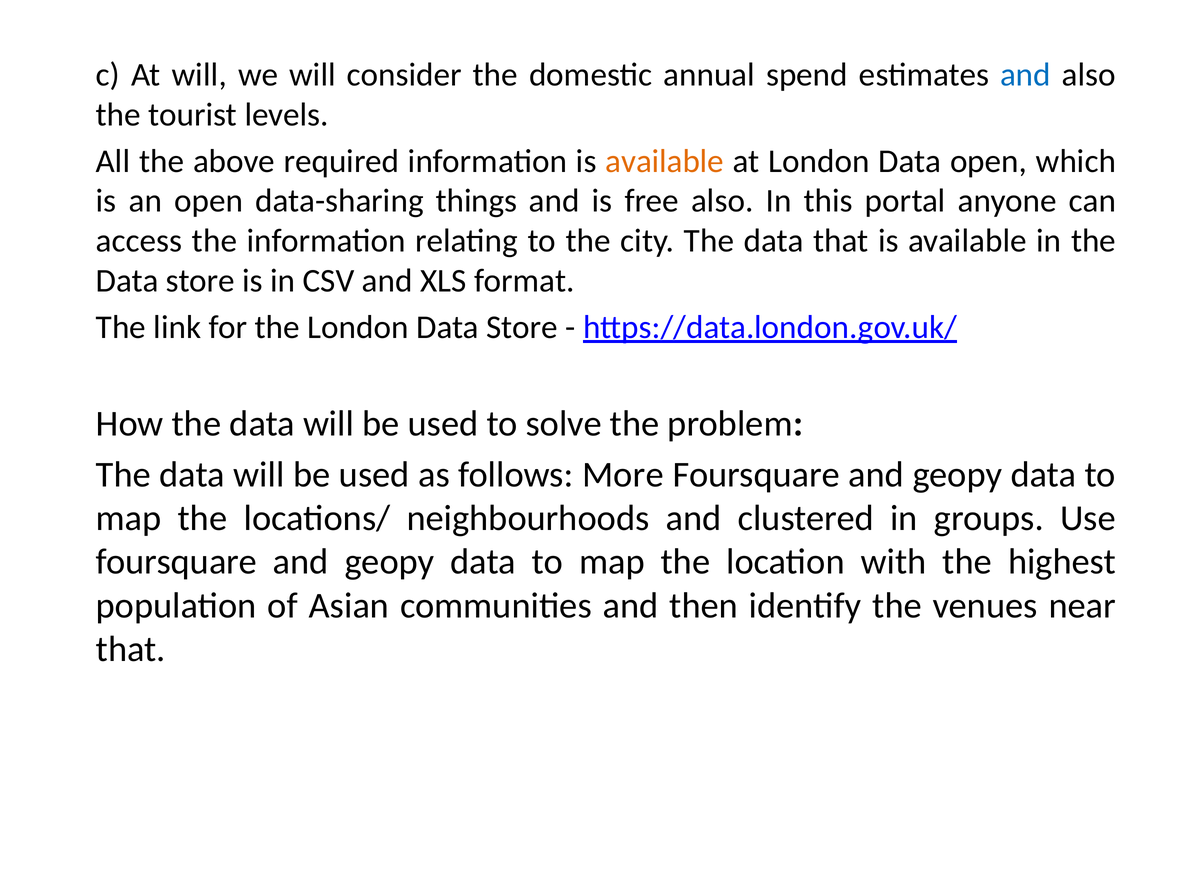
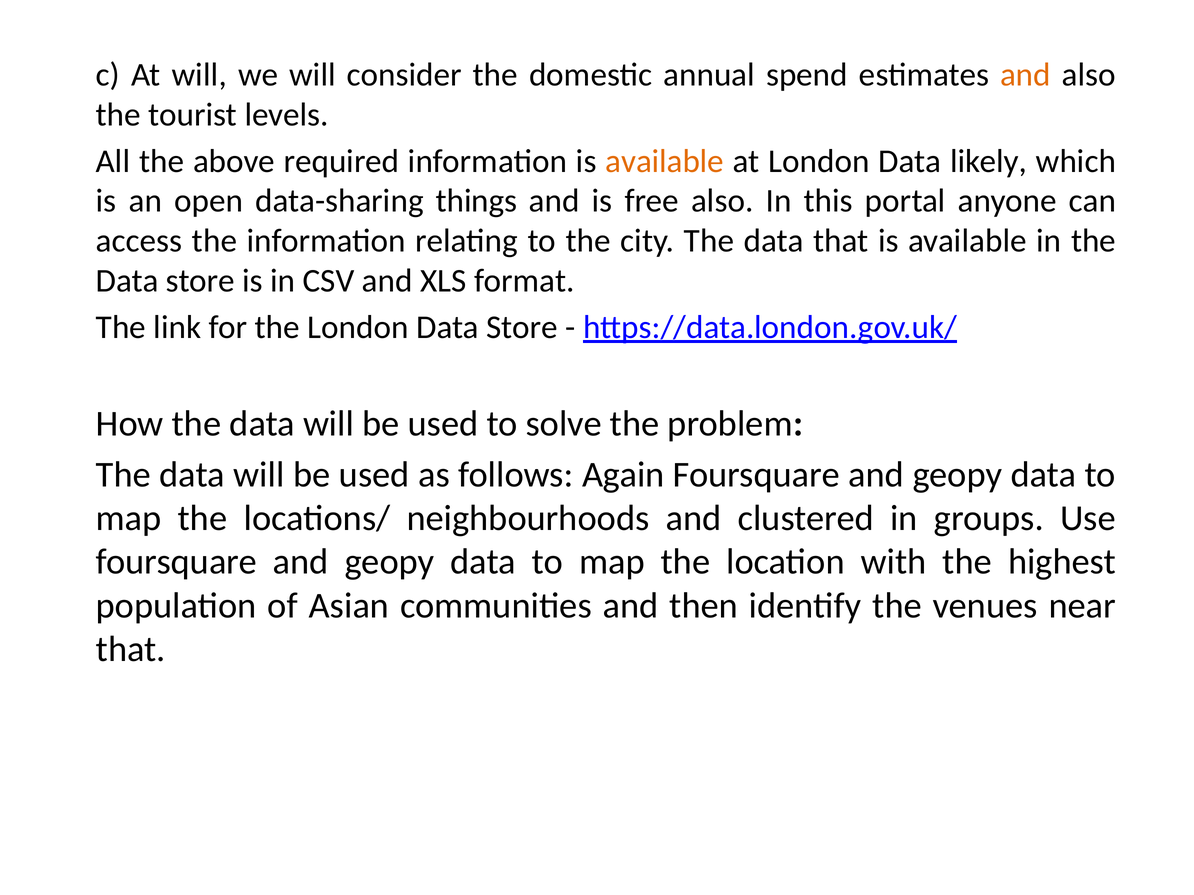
and at (1025, 75) colour: blue -> orange
Data open: open -> likely
More: More -> Again
